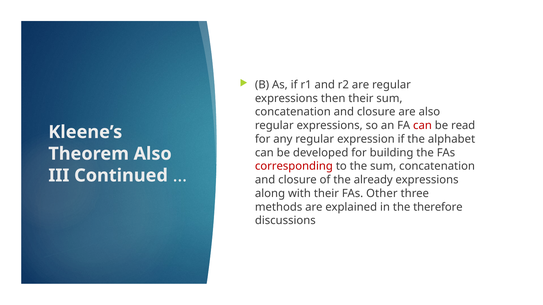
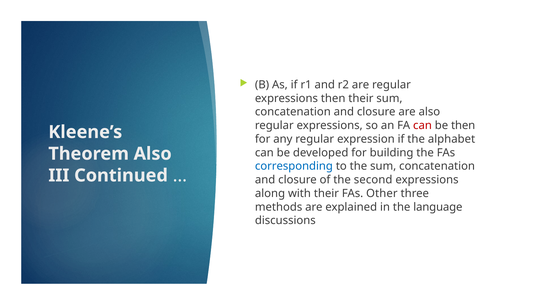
be read: read -> then
corresponding colour: red -> blue
already: already -> second
therefore: therefore -> language
